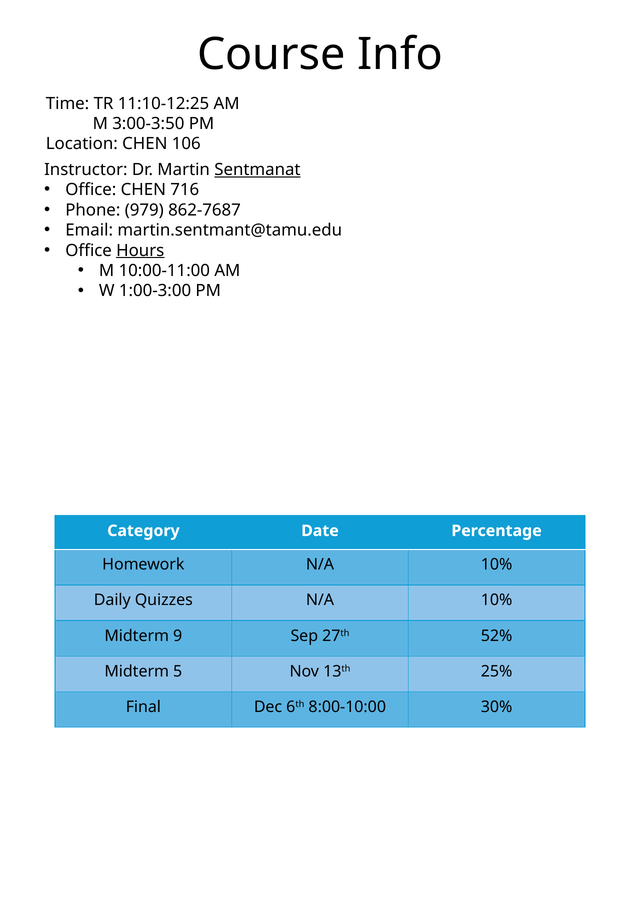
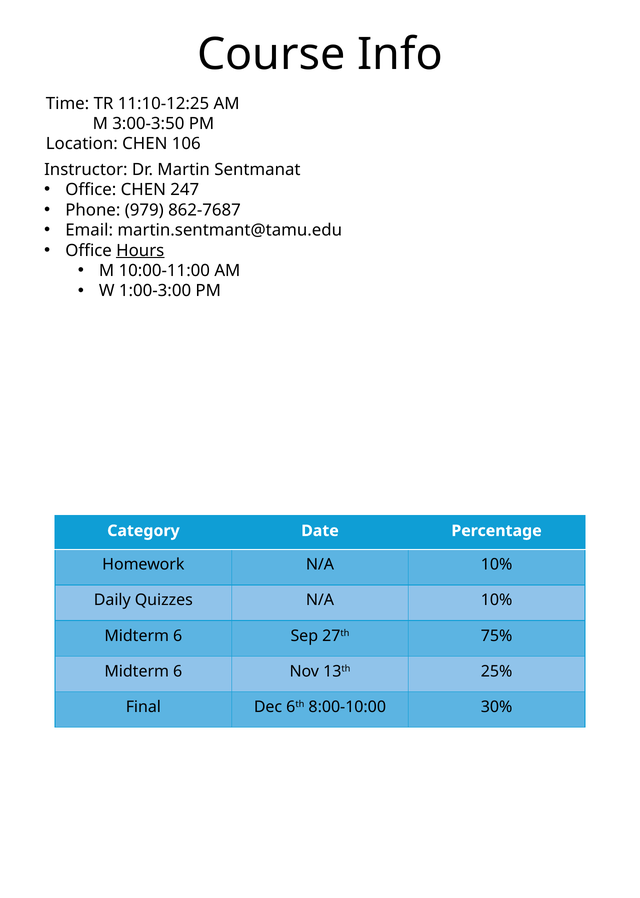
Sentmanat underline: present -> none
716: 716 -> 247
9 at (178, 636): 9 -> 6
52%: 52% -> 75%
5 at (178, 672): 5 -> 6
